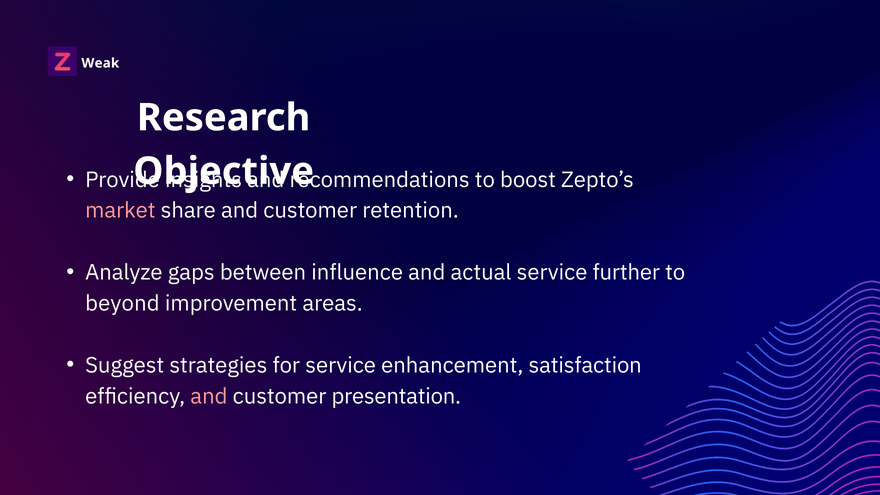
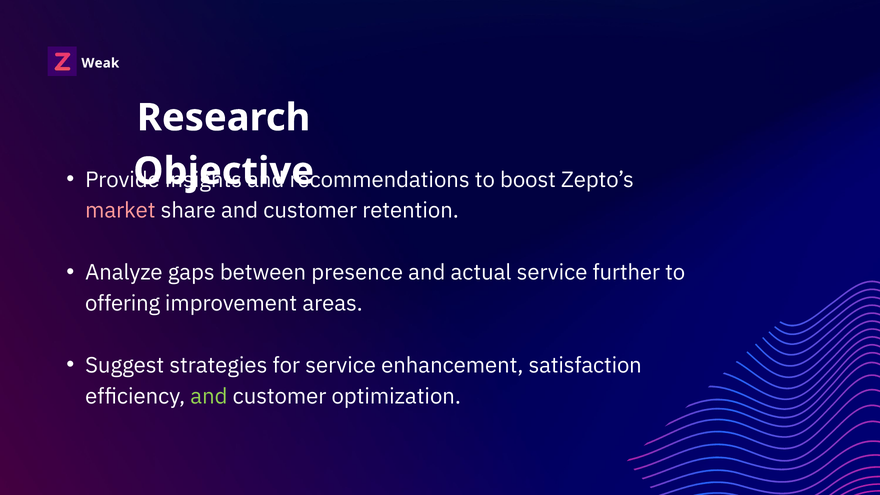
influence: influence -> presence
beyond: beyond -> offering
and at (209, 396) colour: pink -> light green
presentation: presentation -> optimization
